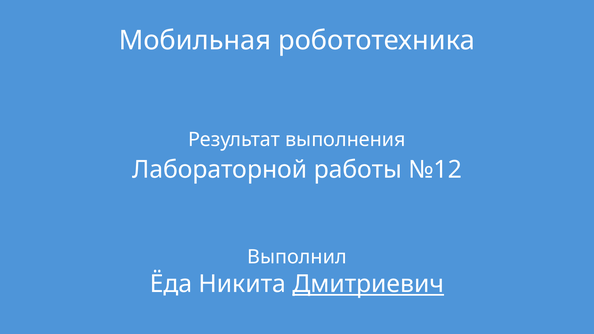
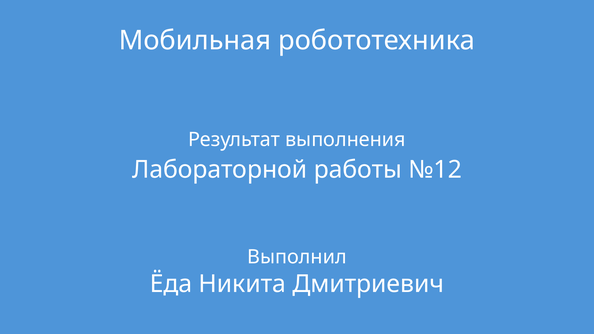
Дмитриевич underline: present -> none
